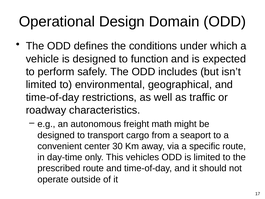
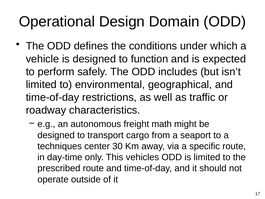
convenient: convenient -> techniques
